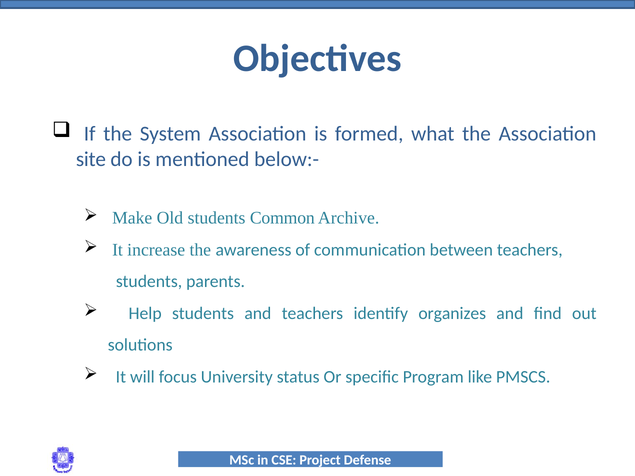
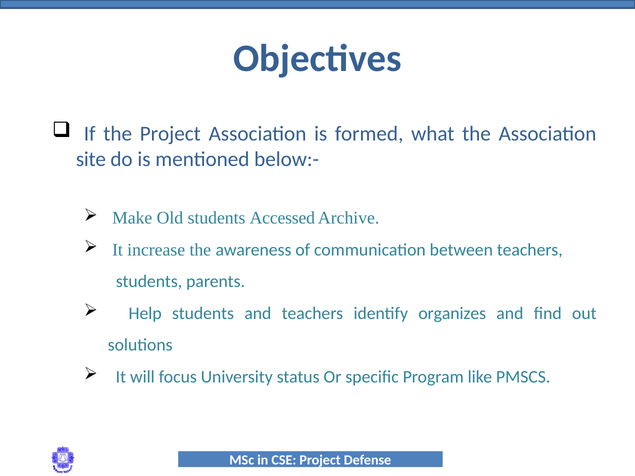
the System: System -> Project
Common: Common -> Accessed
